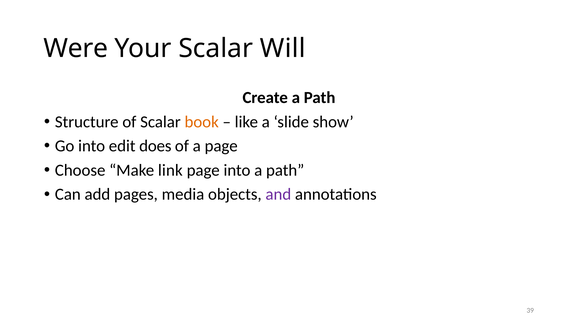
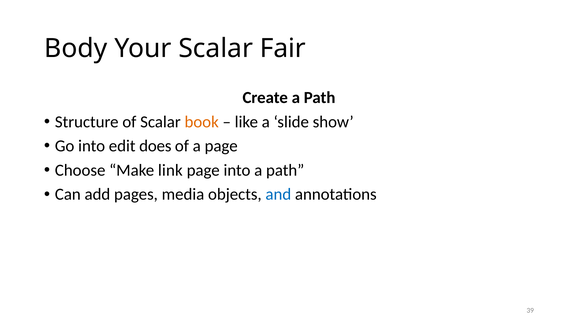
Were: Were -> Body
Will: Will -> Fair
and colour: purple -> blue
